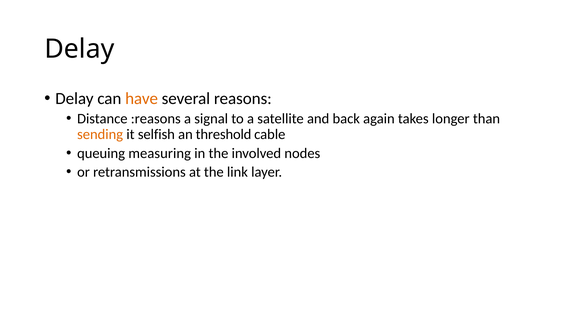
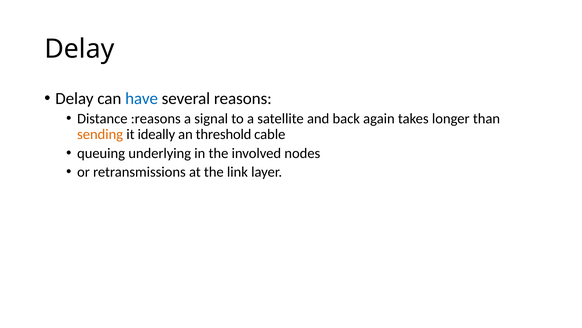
have colour: orange -> blue
selfish: selfish -> ideally
measuring: measuring -> underlying
